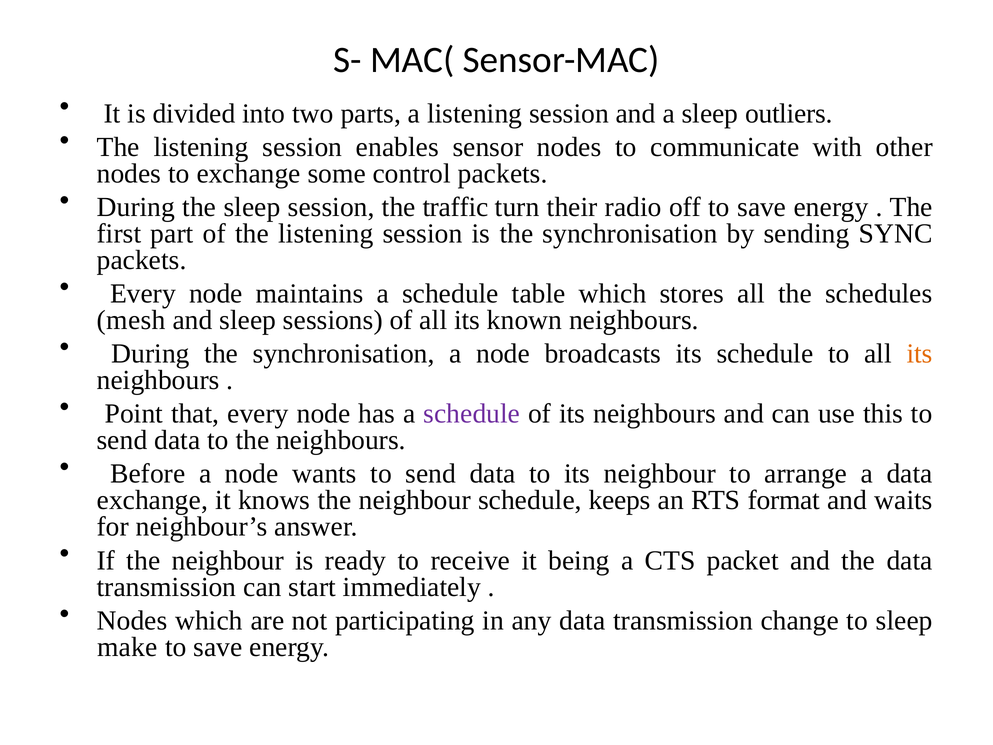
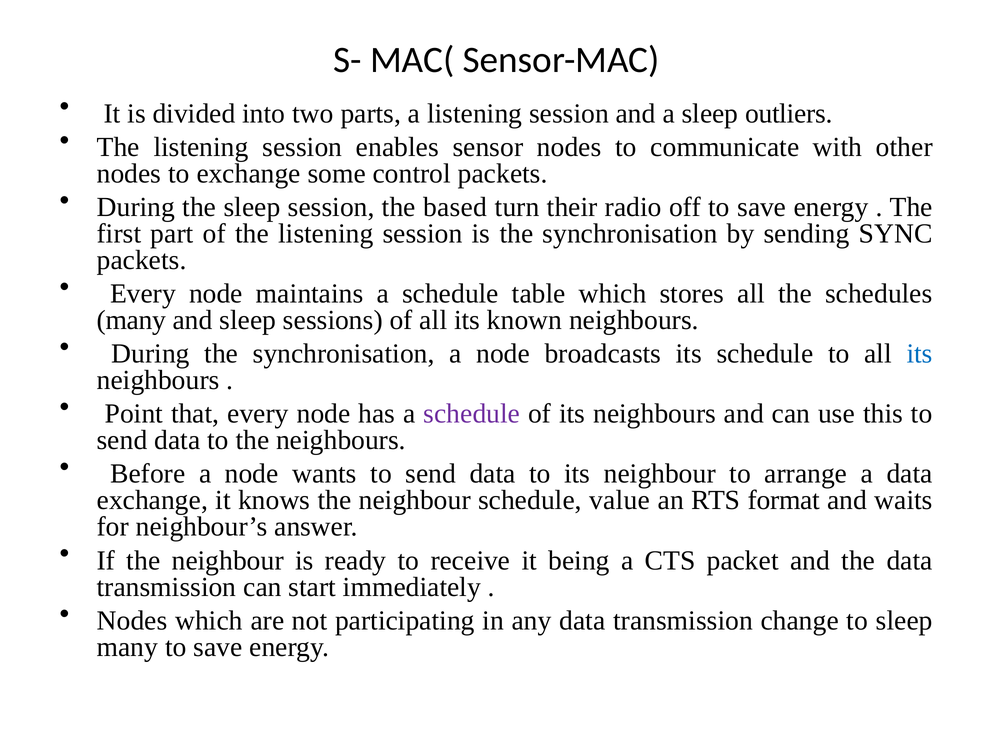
traffic: traffic -> based
mesh at (131, 320): mesh -> many
its at (920, 354) colour: orange -> blue
keeps: keeps -> value
make at (127, 647): make -> many
